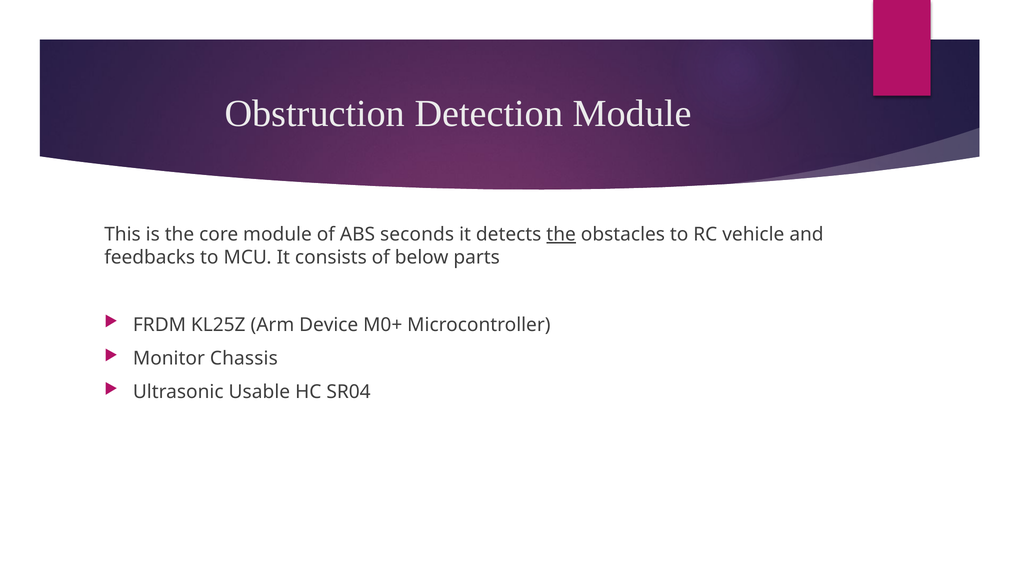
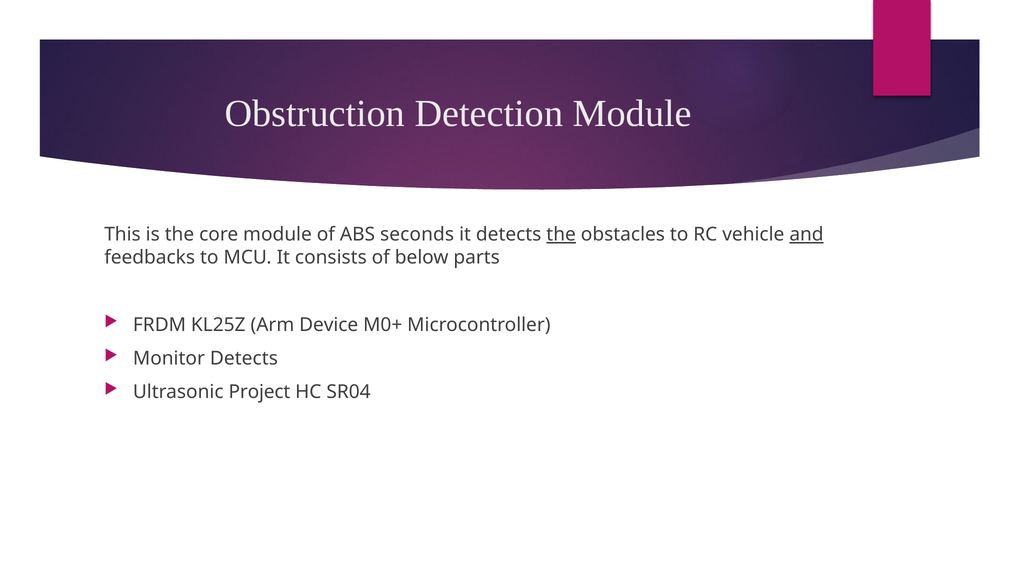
and underline: none -> present
Monitor Chassis: Chassis -> Detects
Usable: Usable -> Project
